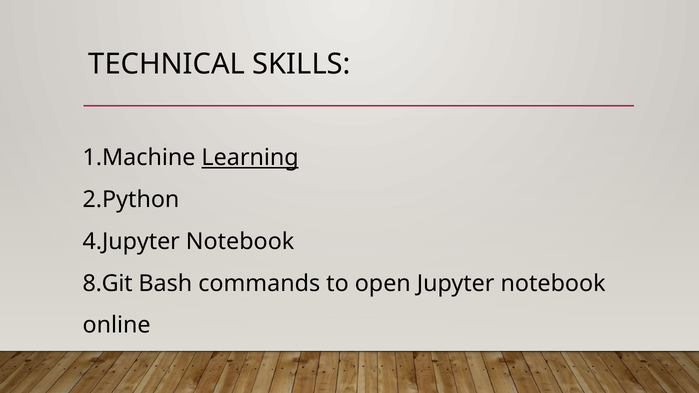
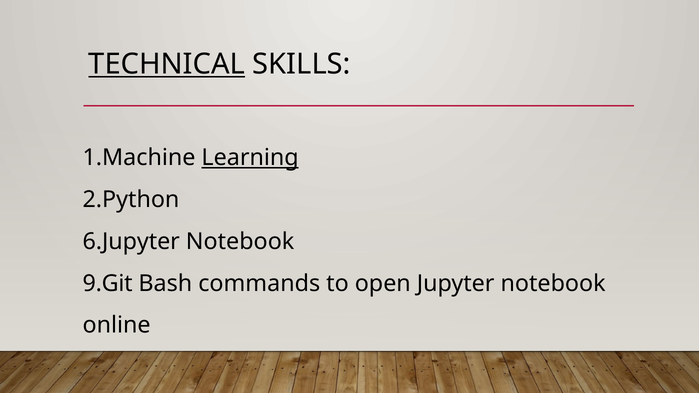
TECHNICAL underline: none -> present
4.Jupyter: 4.Jupyter -> 6.Jupyter
8.Git: 8.Git -> 9.Git
